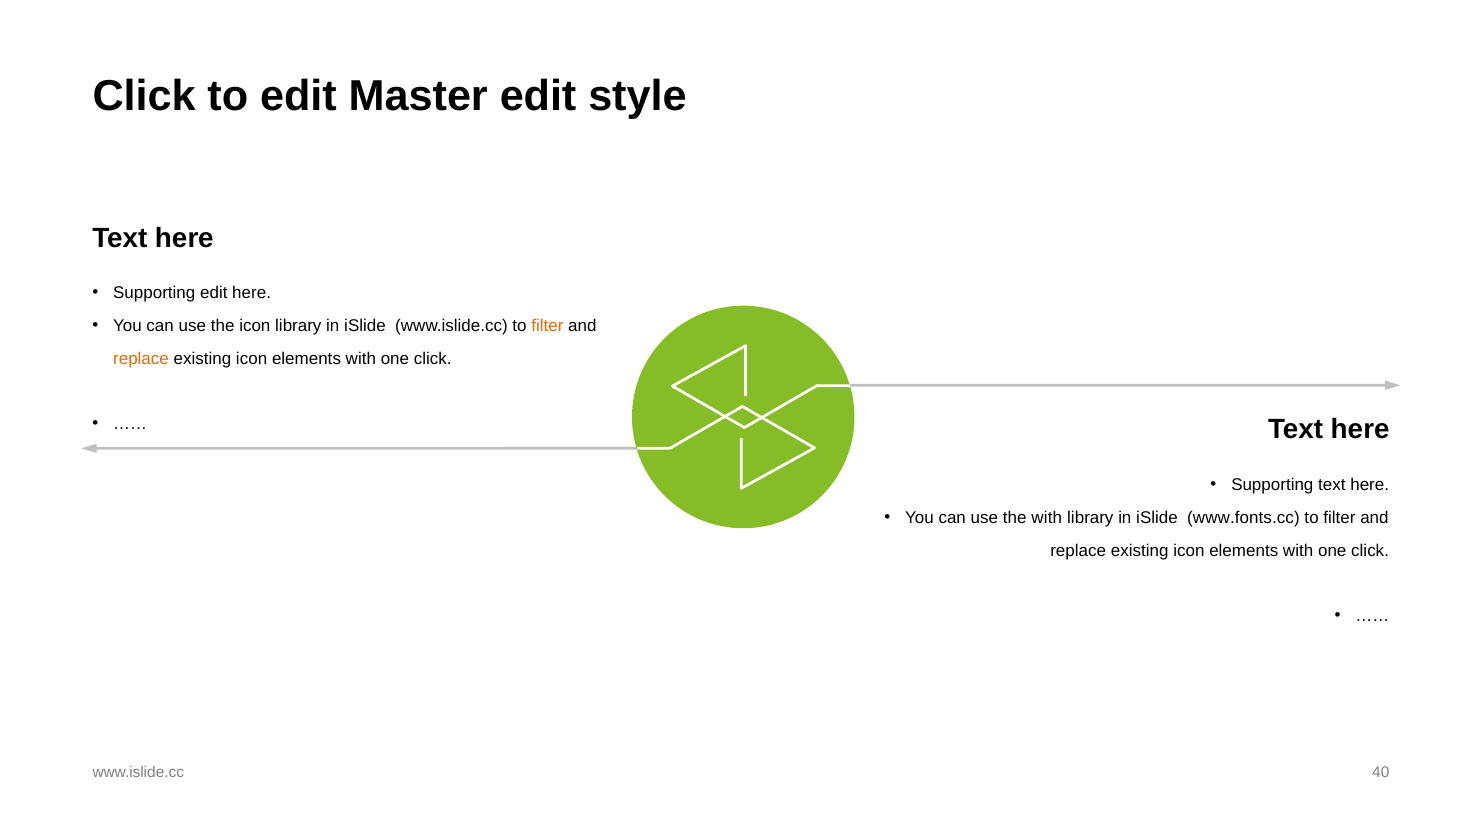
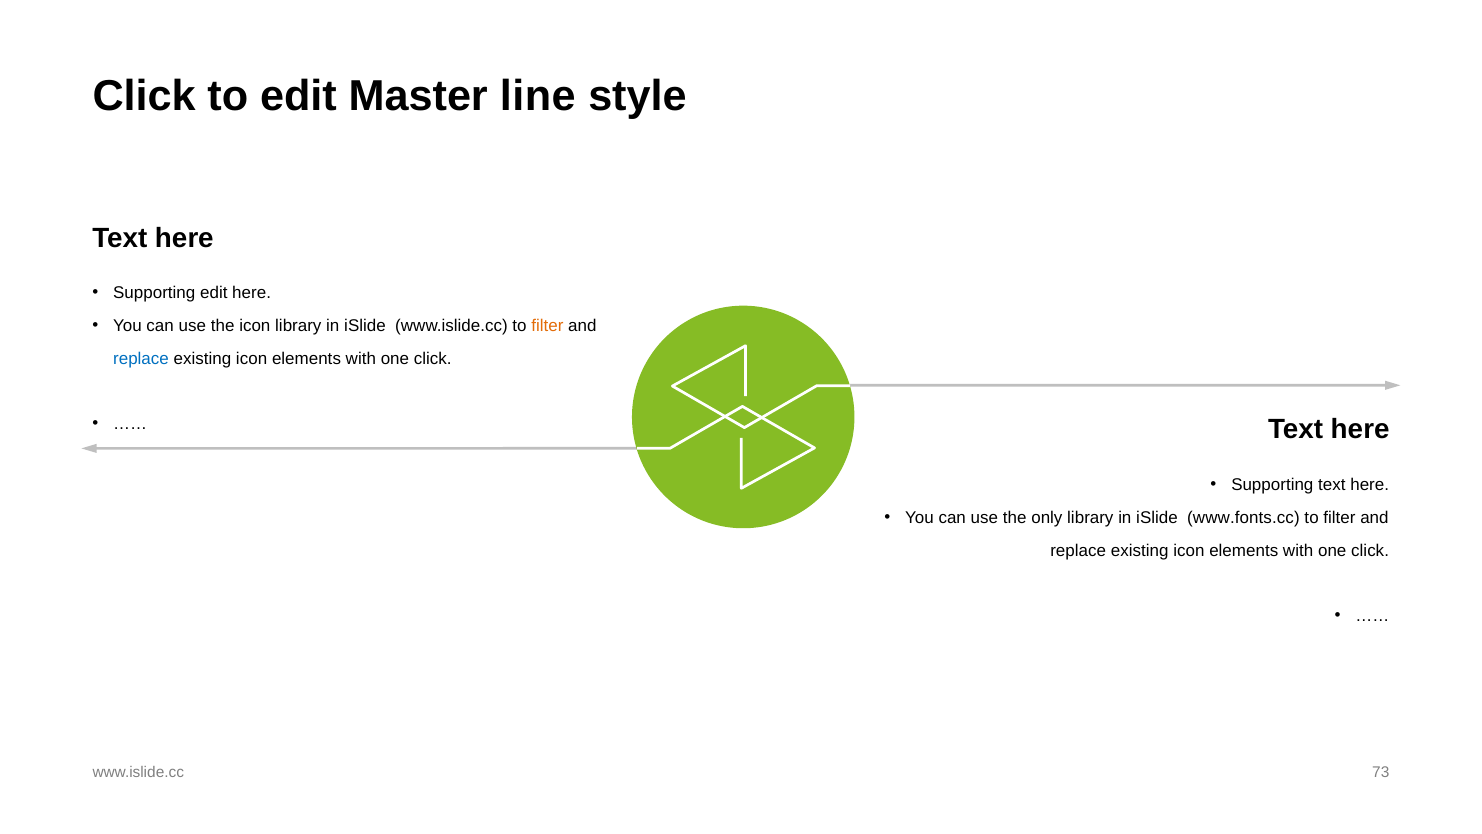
Master edit: edit -> line
replace at (141, 358) colour: orange -> blue
the with: with -> only
40: 40 -> 73
